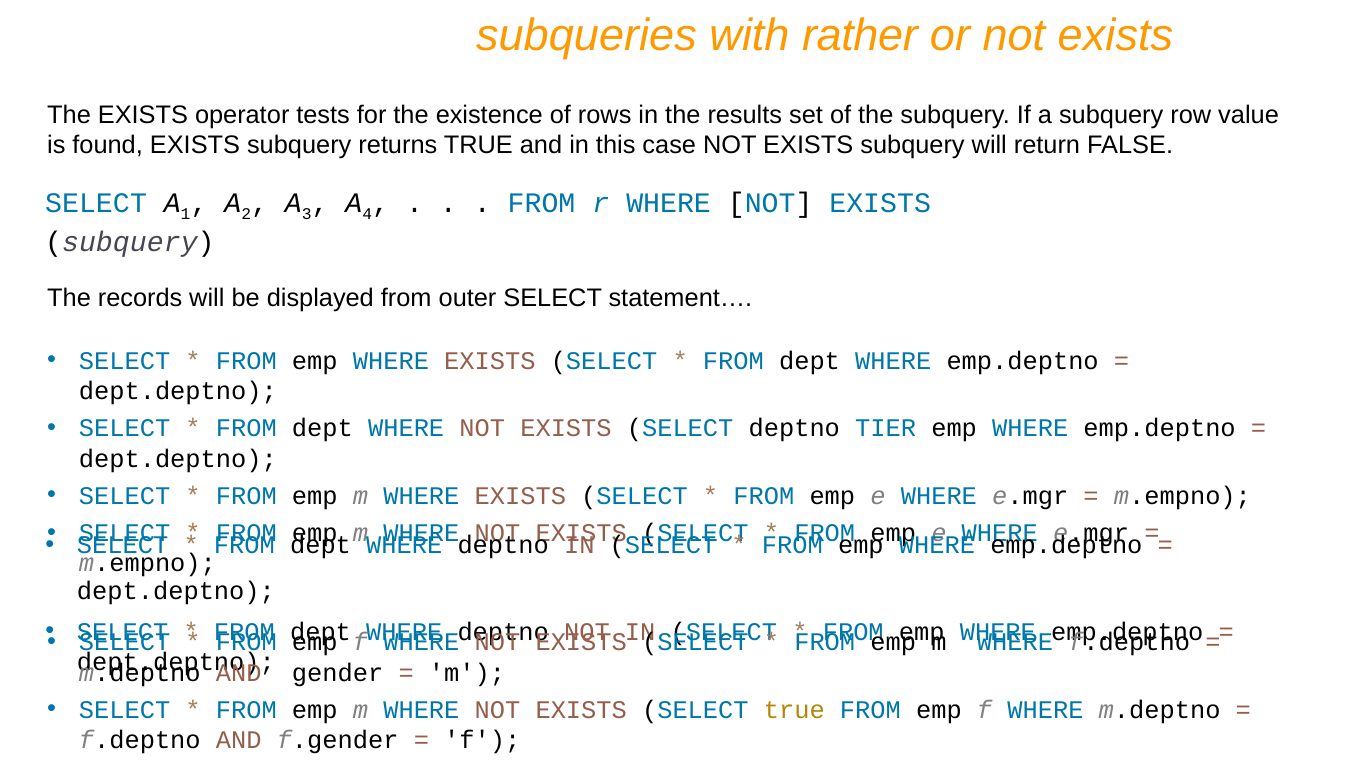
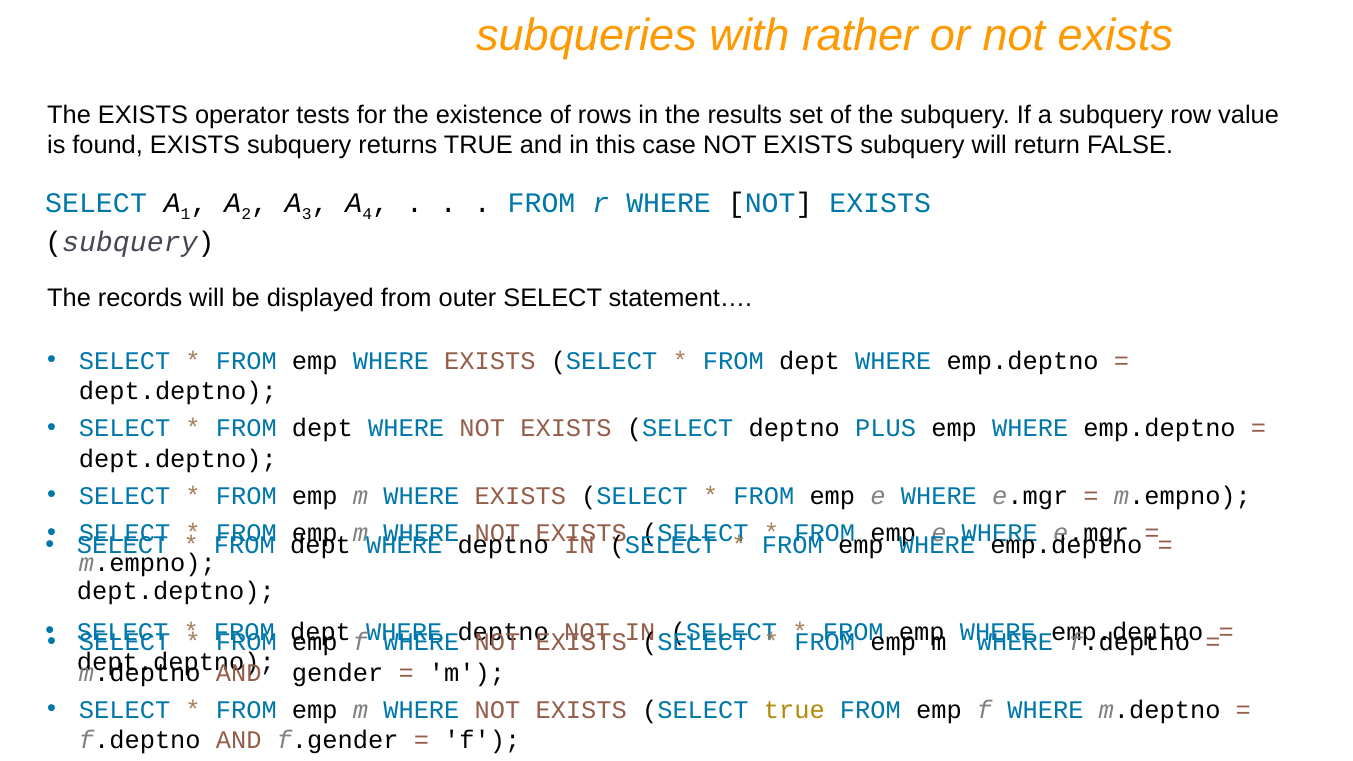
TIER: TIER -> PLUS
